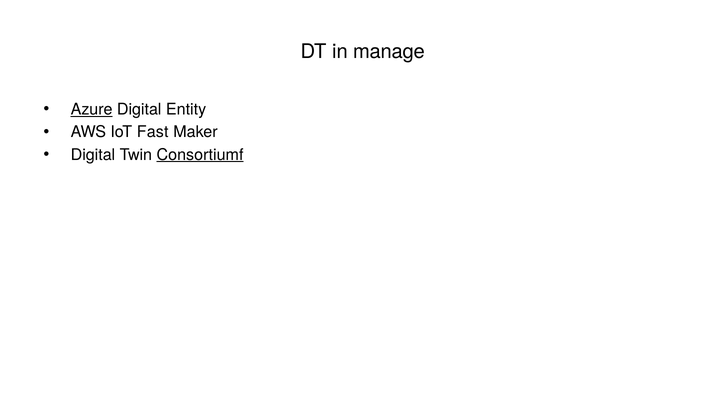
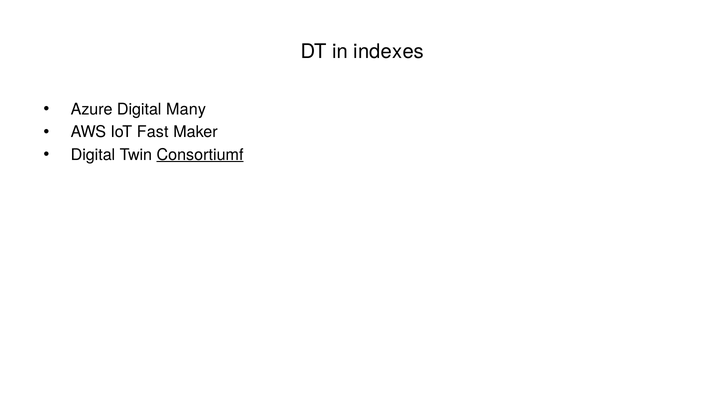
manage: manage -> indexes
Azure underline: present -> none
Entity: Entity -> Many
